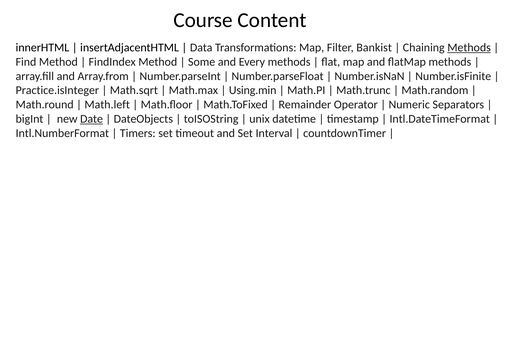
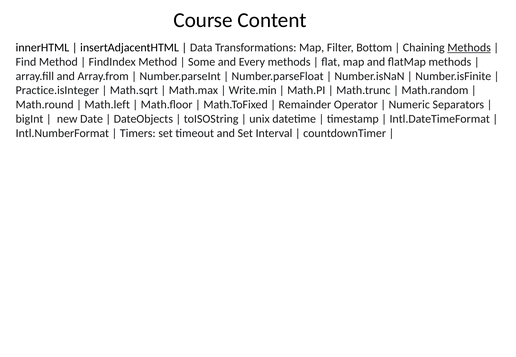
Bankist: Bankist -> Bottom
Using.min: Using.min -> Write.min
Date underline: present -> none
